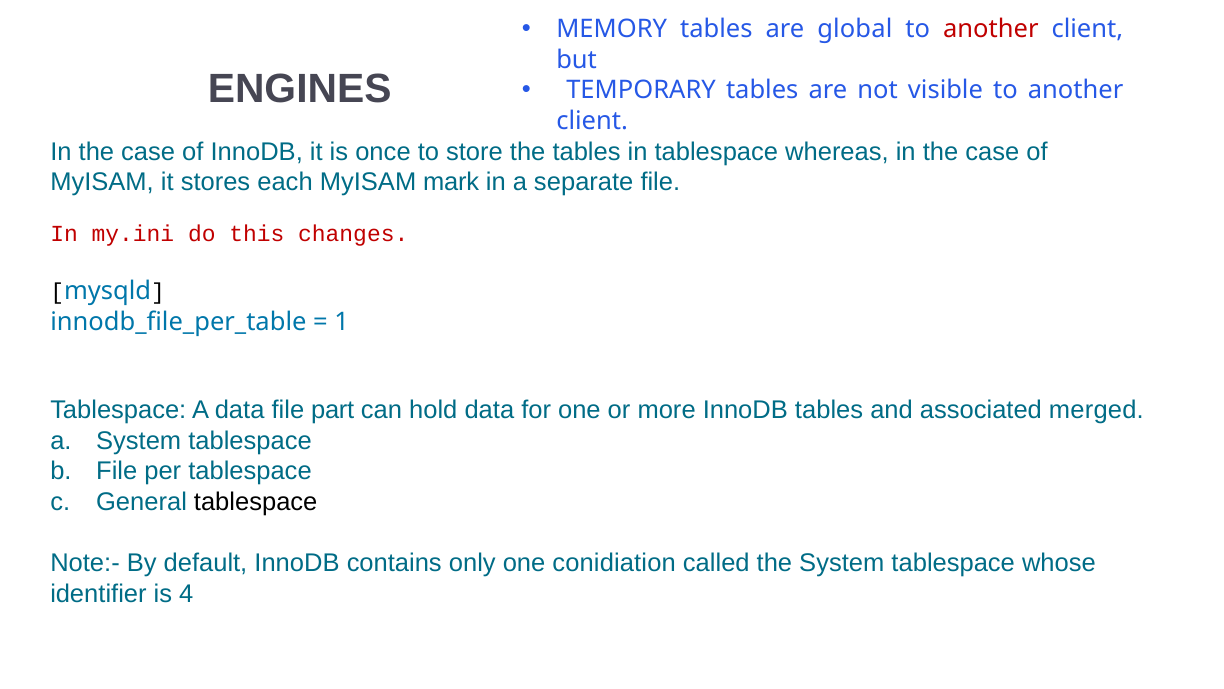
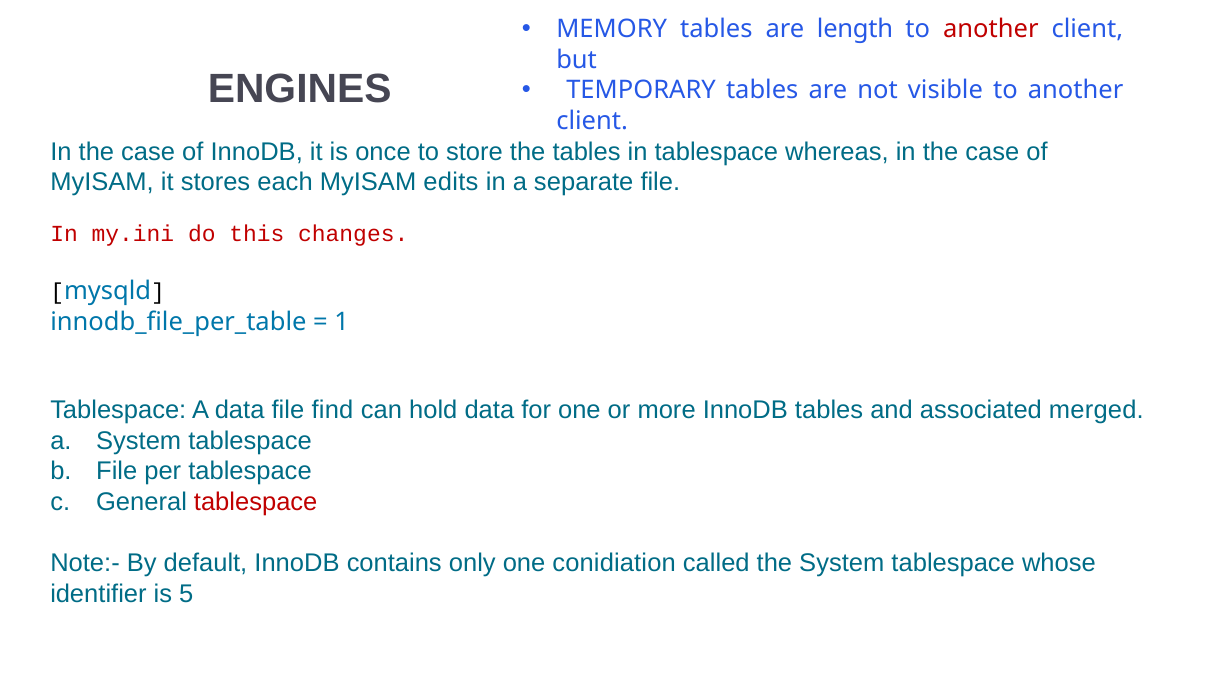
global: global -> length
mark: mark -> edits
part: part -> find
tablespace at (256, 502) colour: black -> red
4: 4 -> 5
